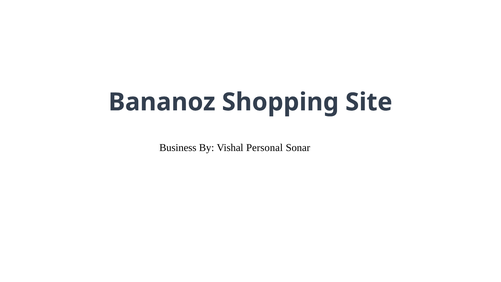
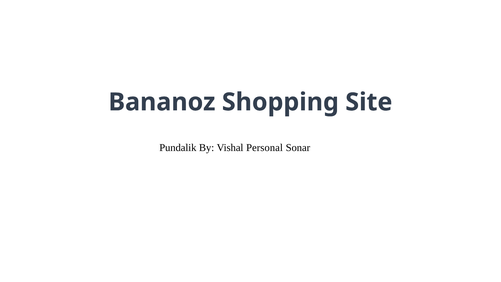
Business: Business -> Pundalik
